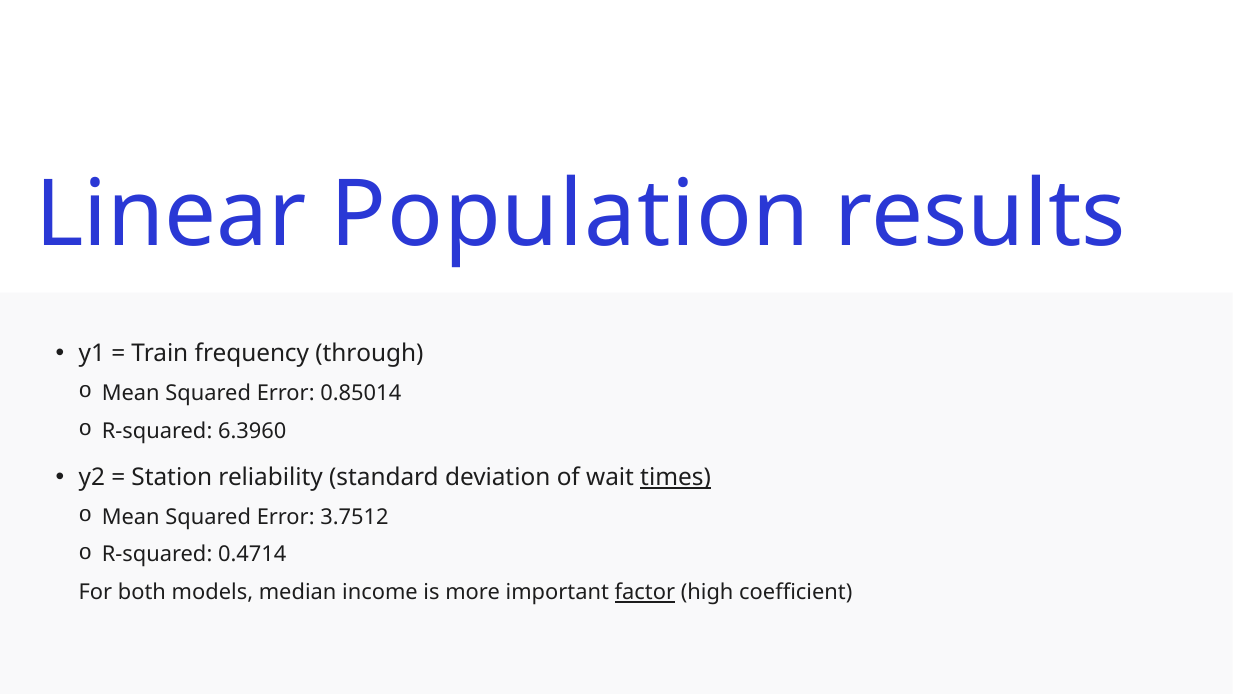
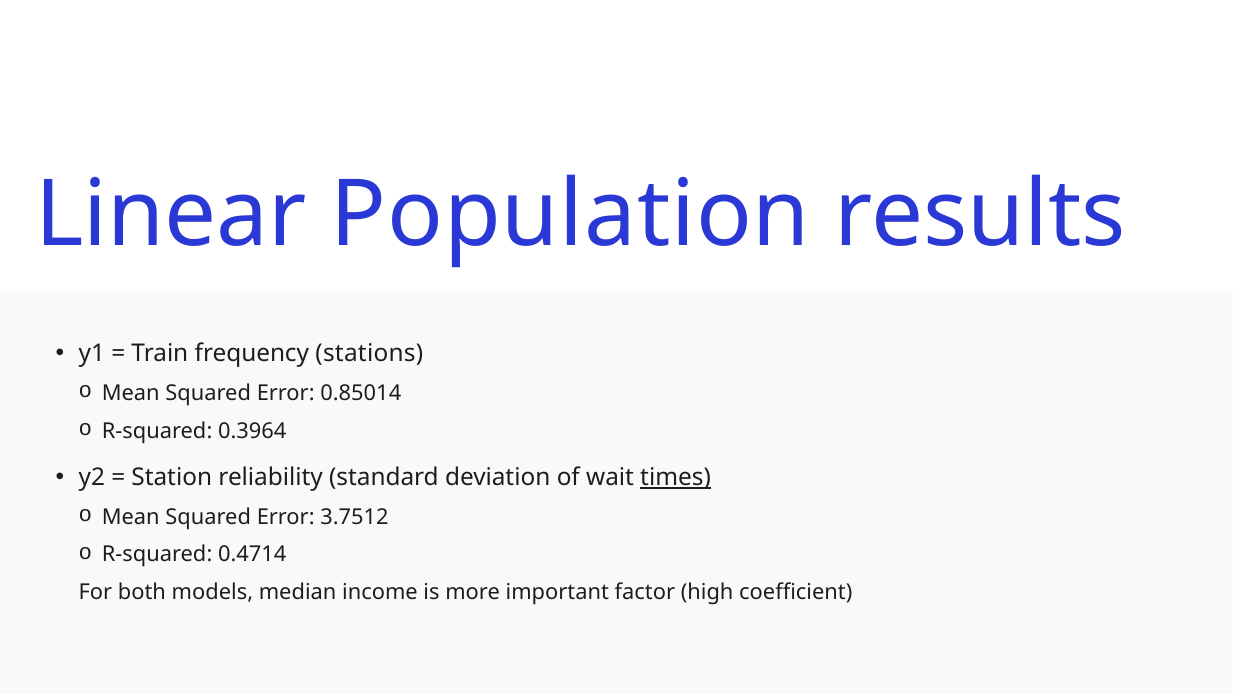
through: through -> stations
6.3960: 6.3960 -> 0.3964
factor underline: present -> none
